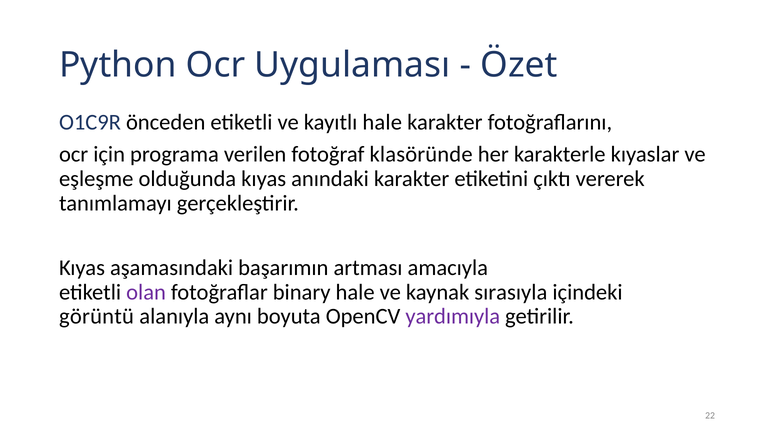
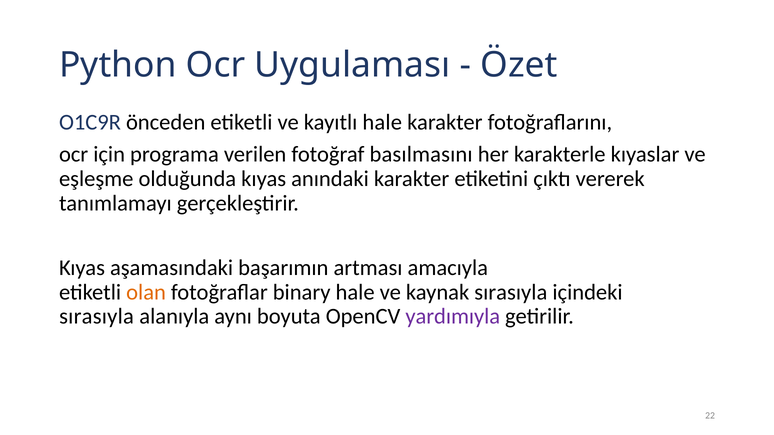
klasöründe: klasöründe -> basılmasını
olan colour: purple -> orange
görüntü at (97, 317): görüntü -> sırasıyla
